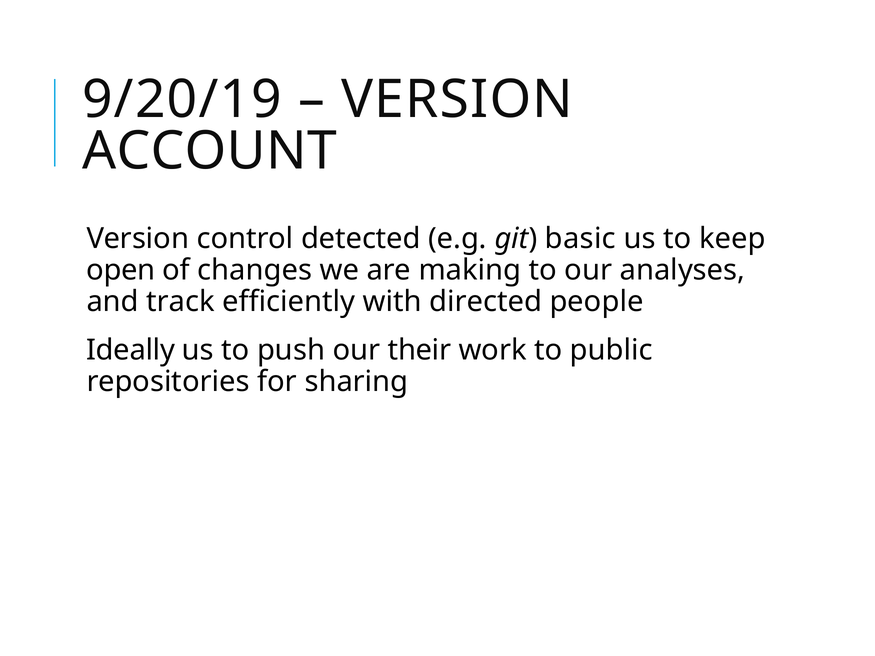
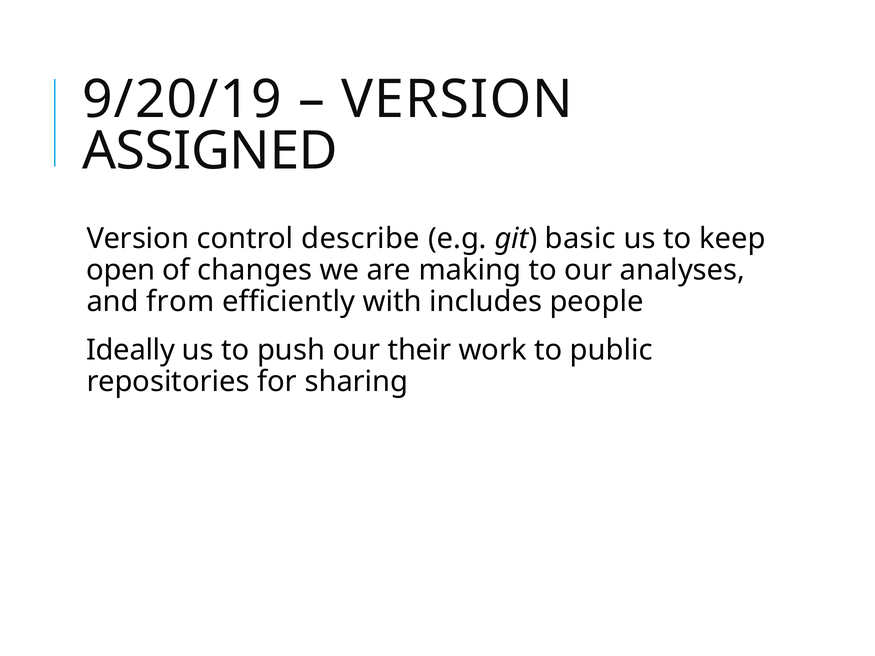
ACCOUNT: ACCOUNT -> ASSIGNED
detected: detected -> describe
track: track -> from
directed: directed -> includes
